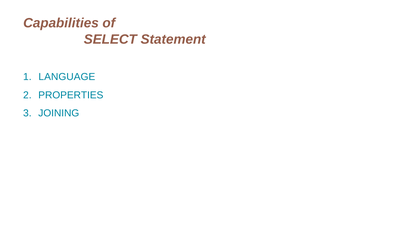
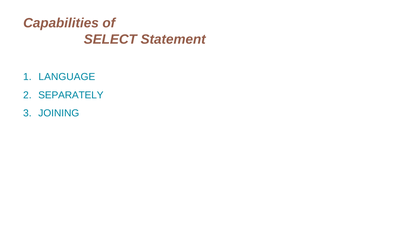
PROPERTIES: PROPERTIES -> SEPARATELY
